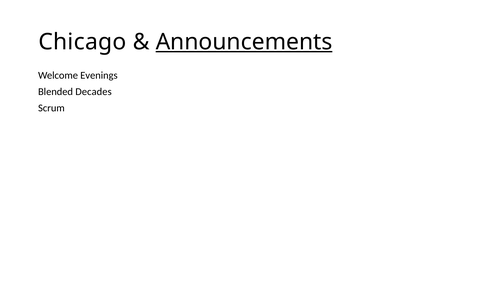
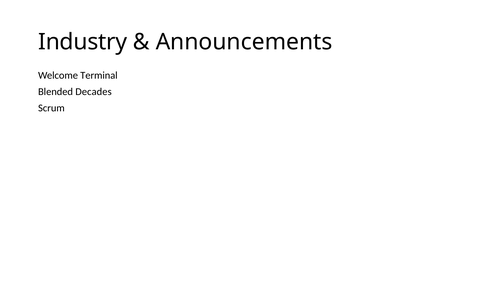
Chicago: Chicago -> Industry
Announcements underline: present -> none
Evenings: Evenings -> Terminal
